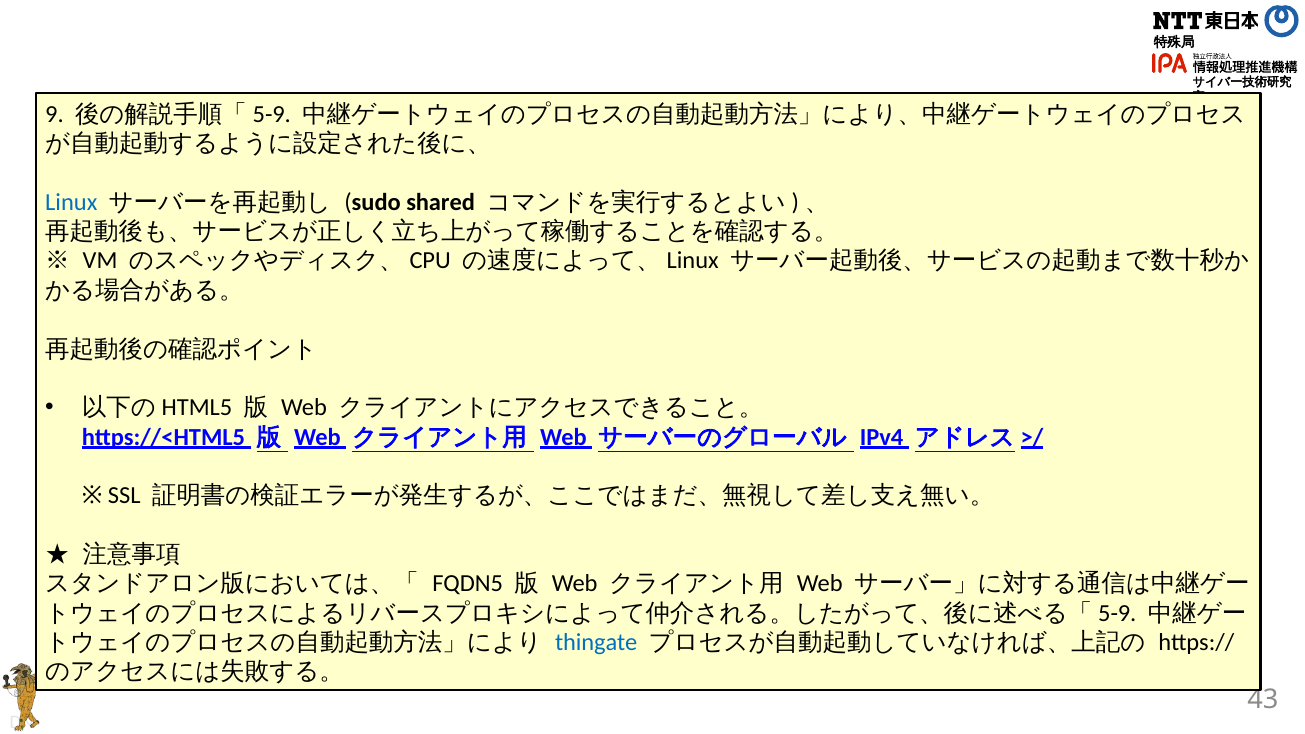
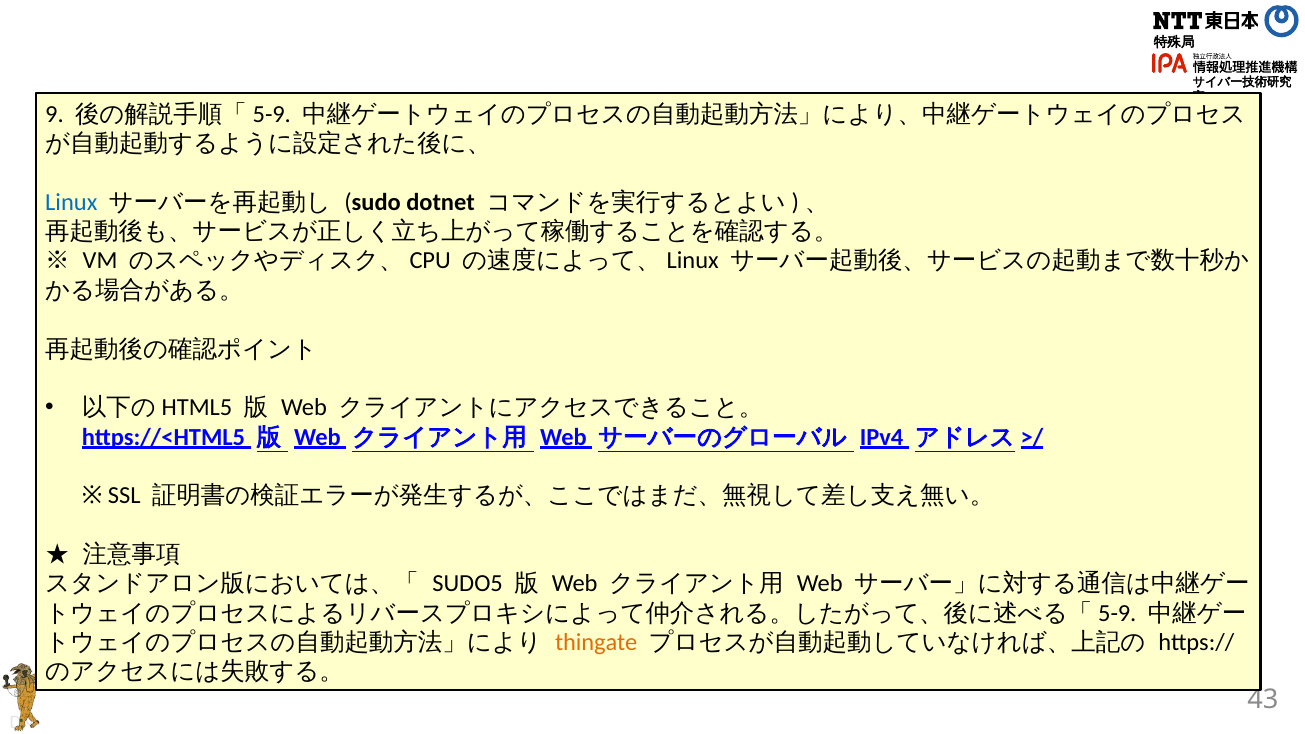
shared: shared -> dotnet
FQDN5: FQDN5 -> SUDO5
thingate colour: blue -> orange
